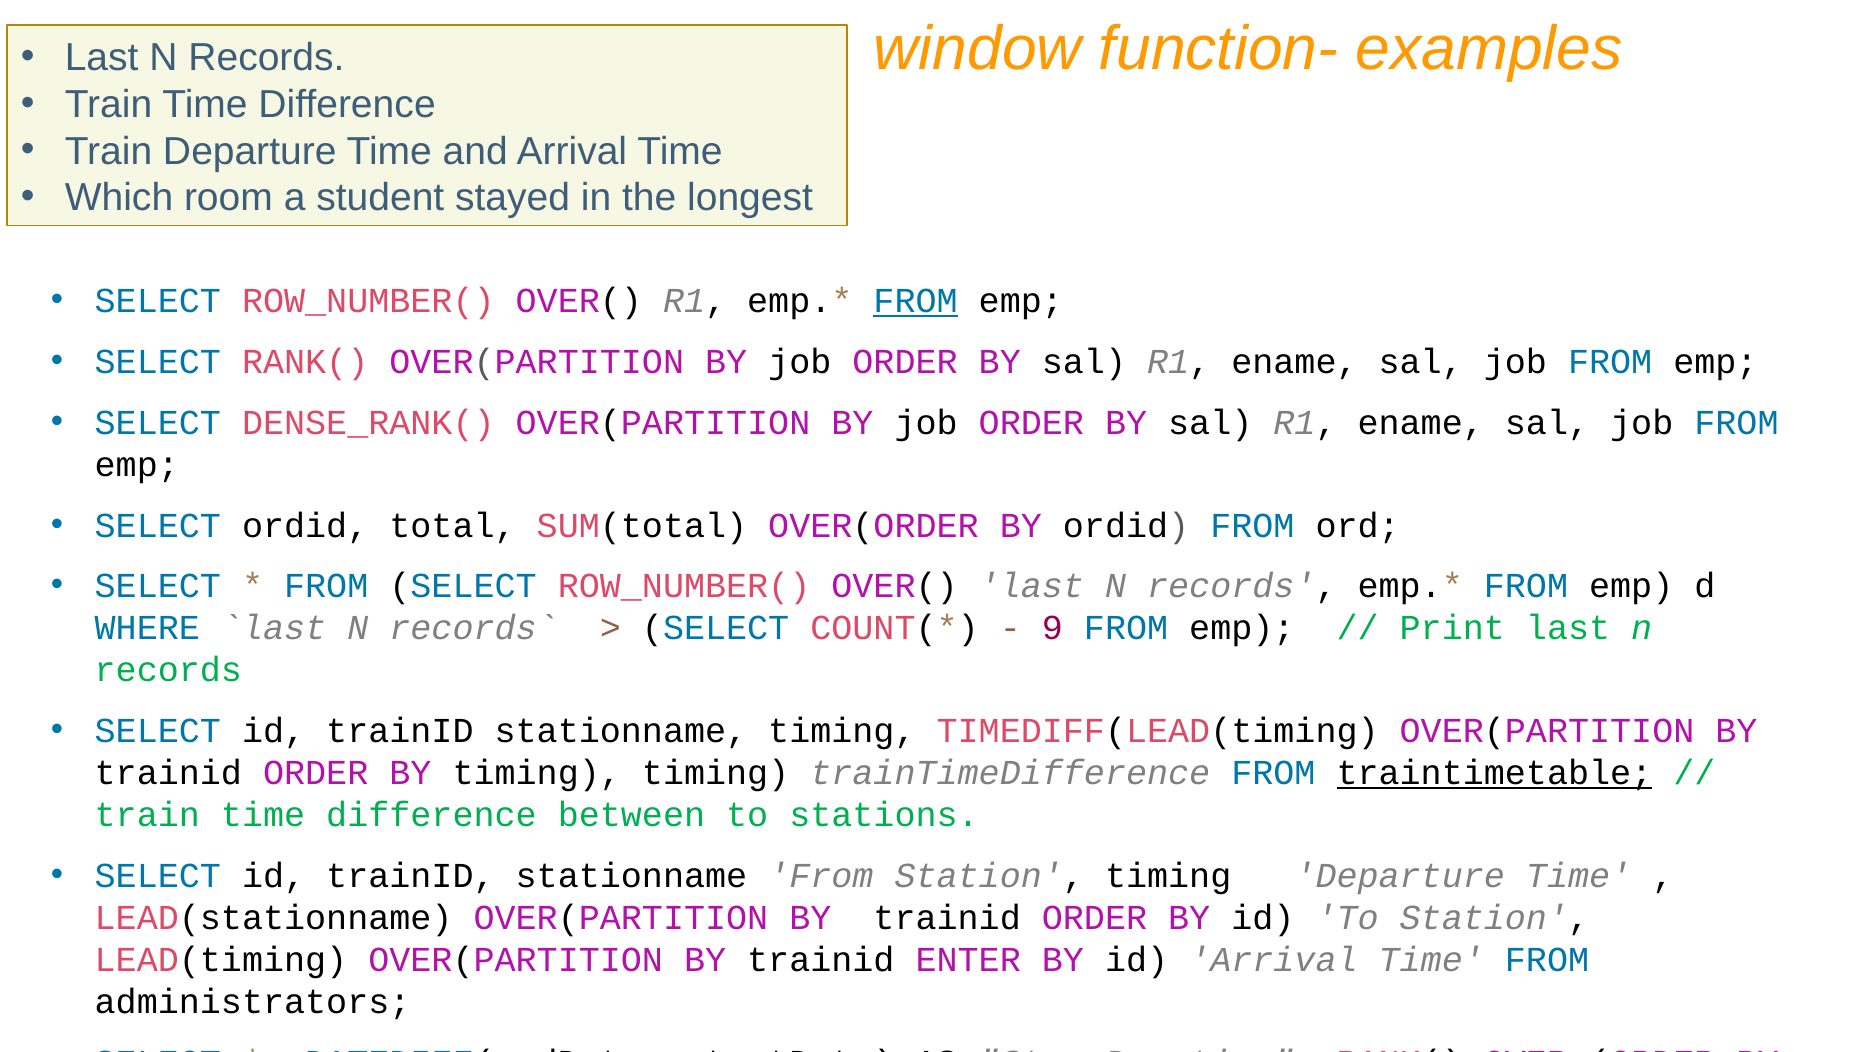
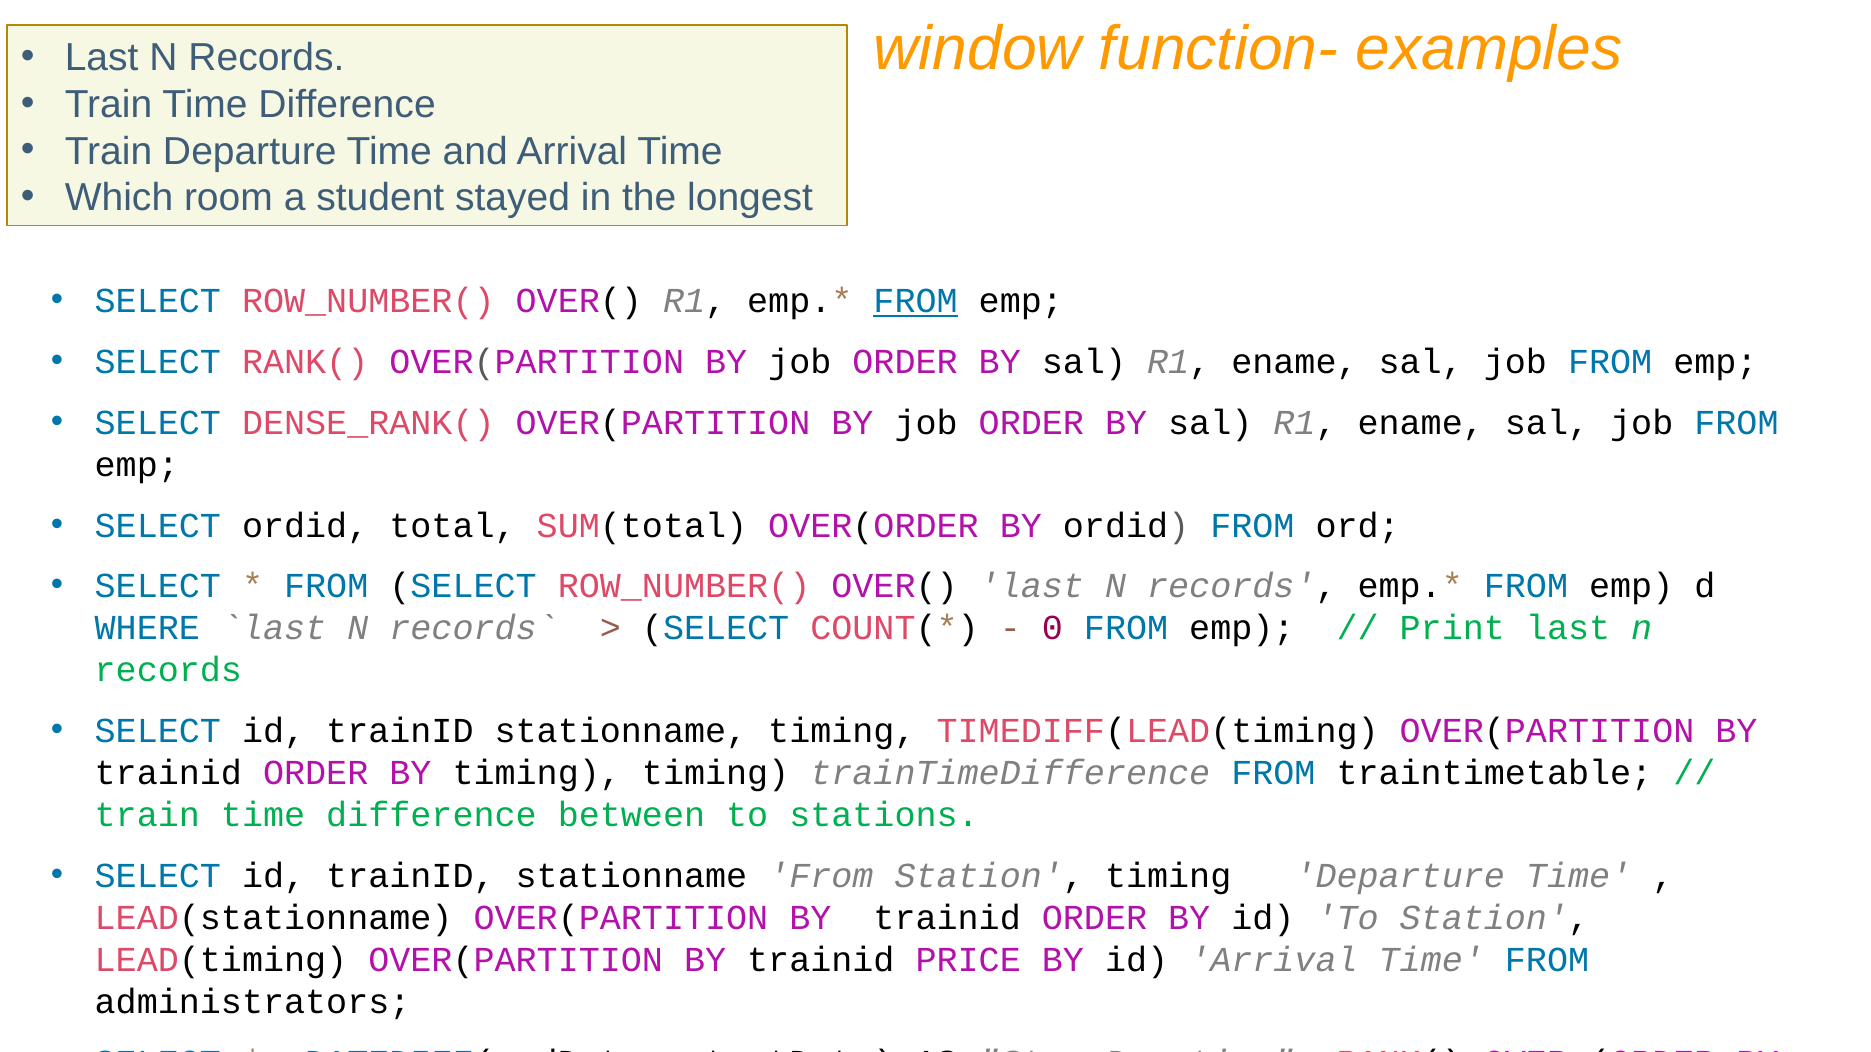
9: 9 -> 0
traintimetable underline: present -> none
ENTER: ENTER -> PRICE
